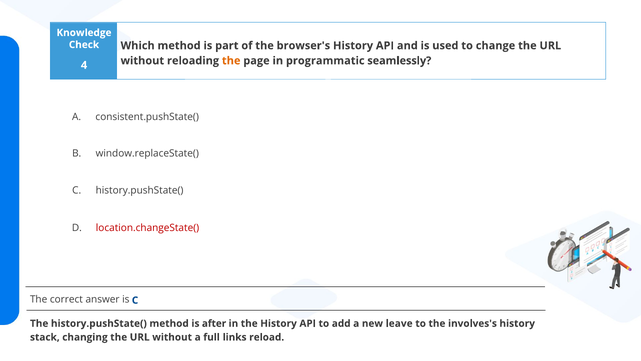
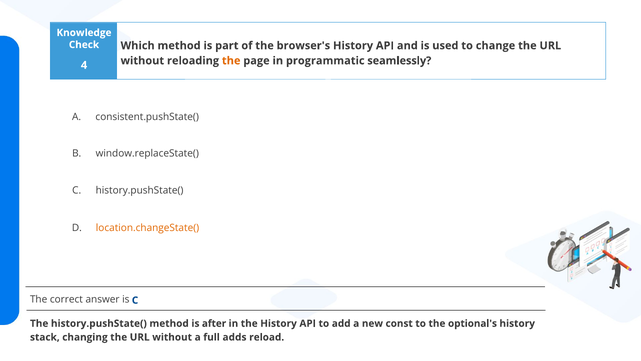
location.changeState( colour: red -> orange
leave: leave -> const
involves's: involves's -> optional's
links: links -> adds
